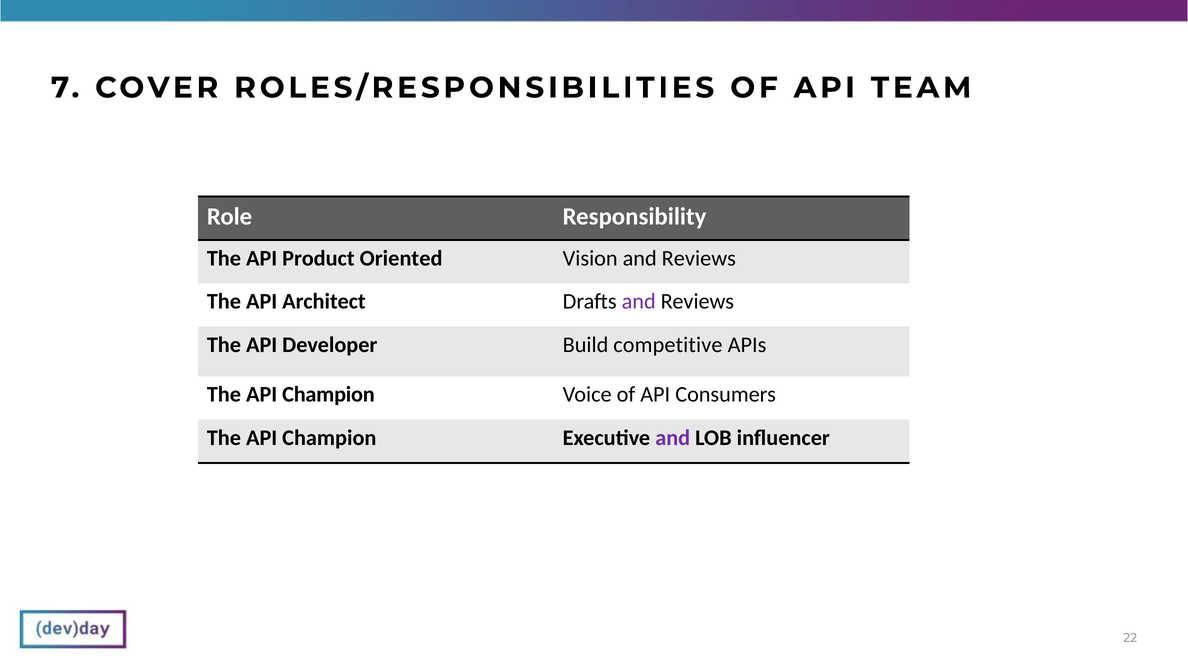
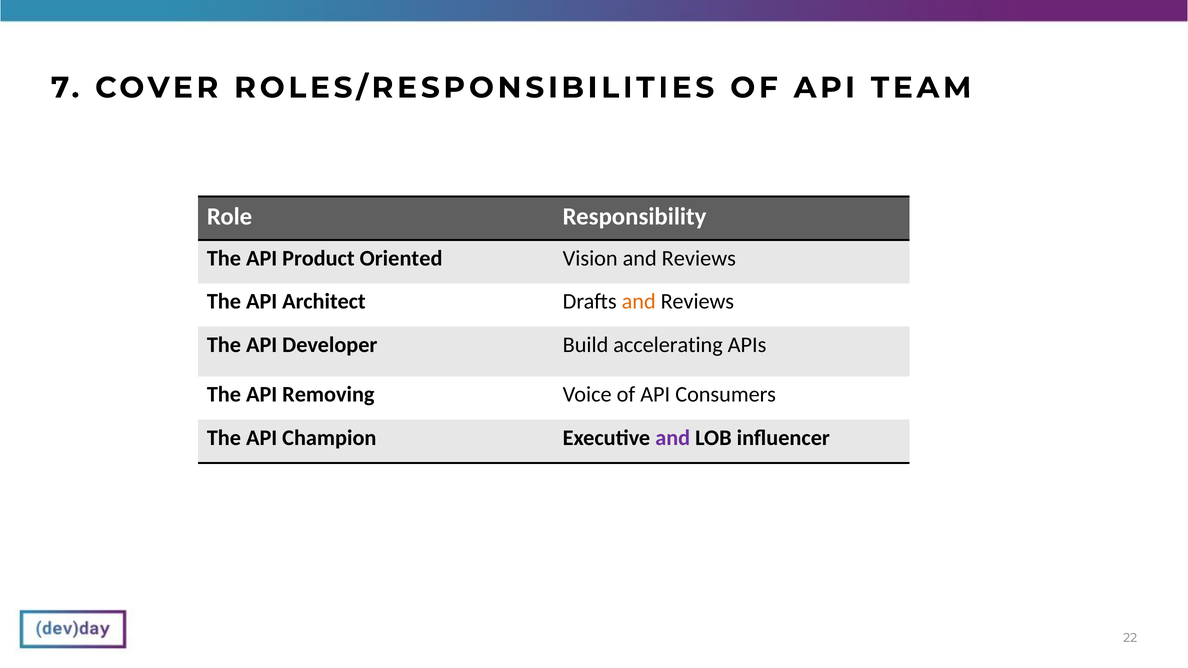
and at (639, 302) colour: purple -> orange
competitive: competitive -> accelerating
Champion at (328, 395): Champion -> Removing
